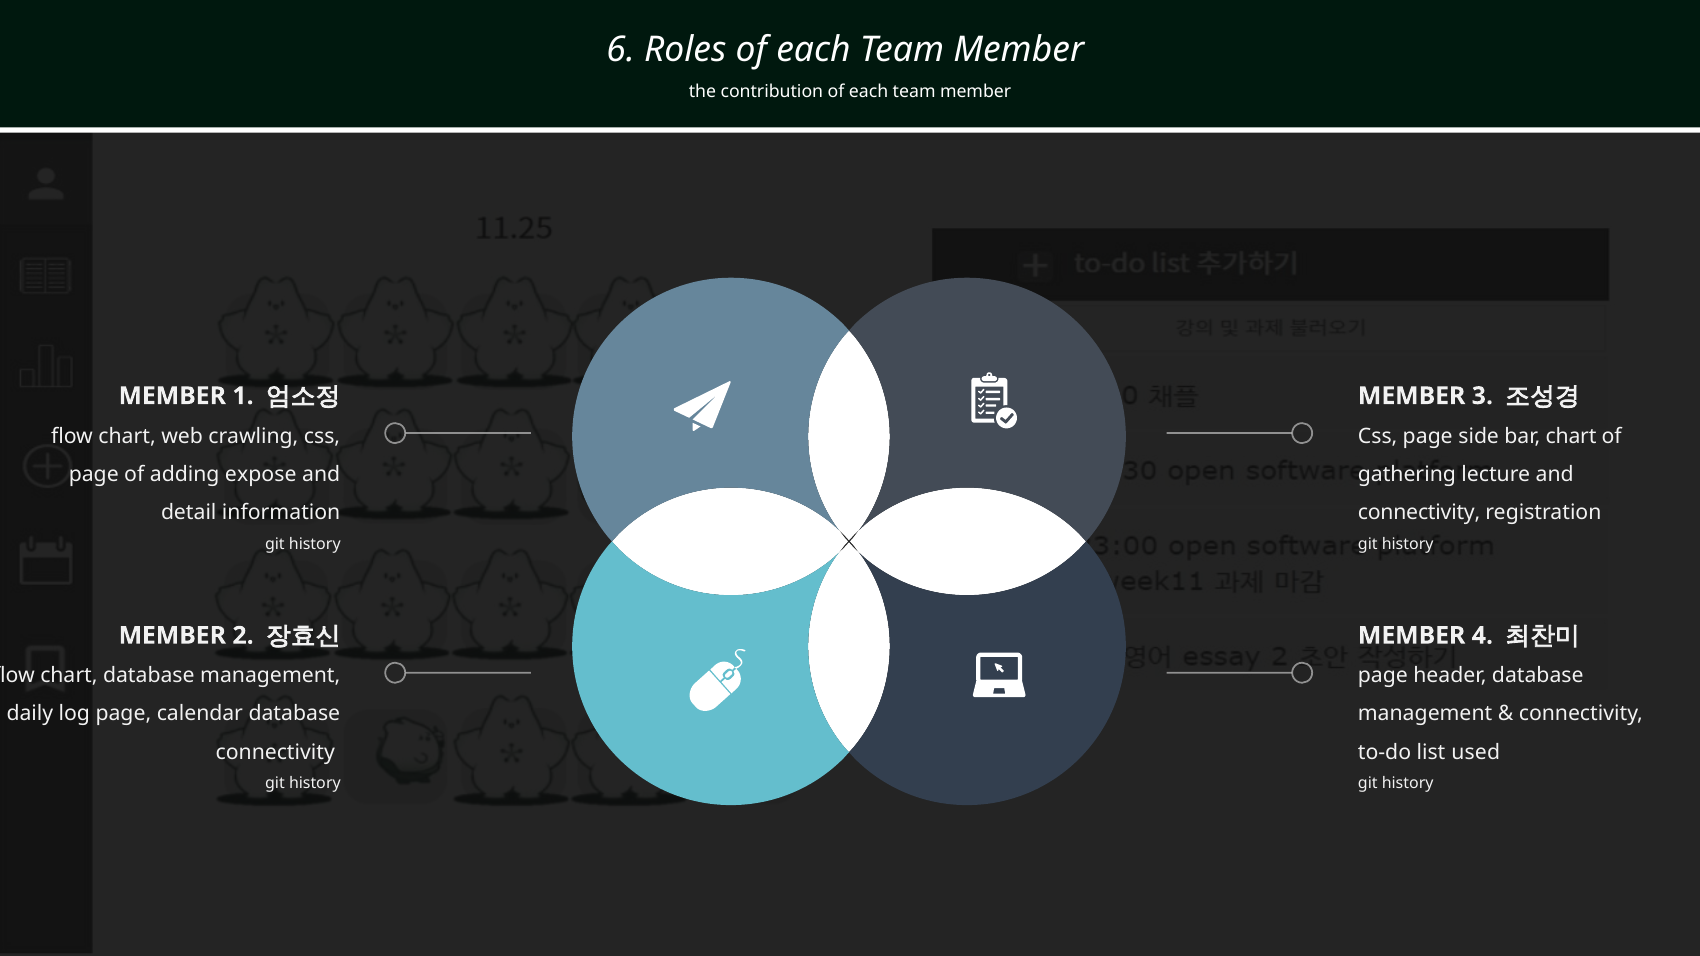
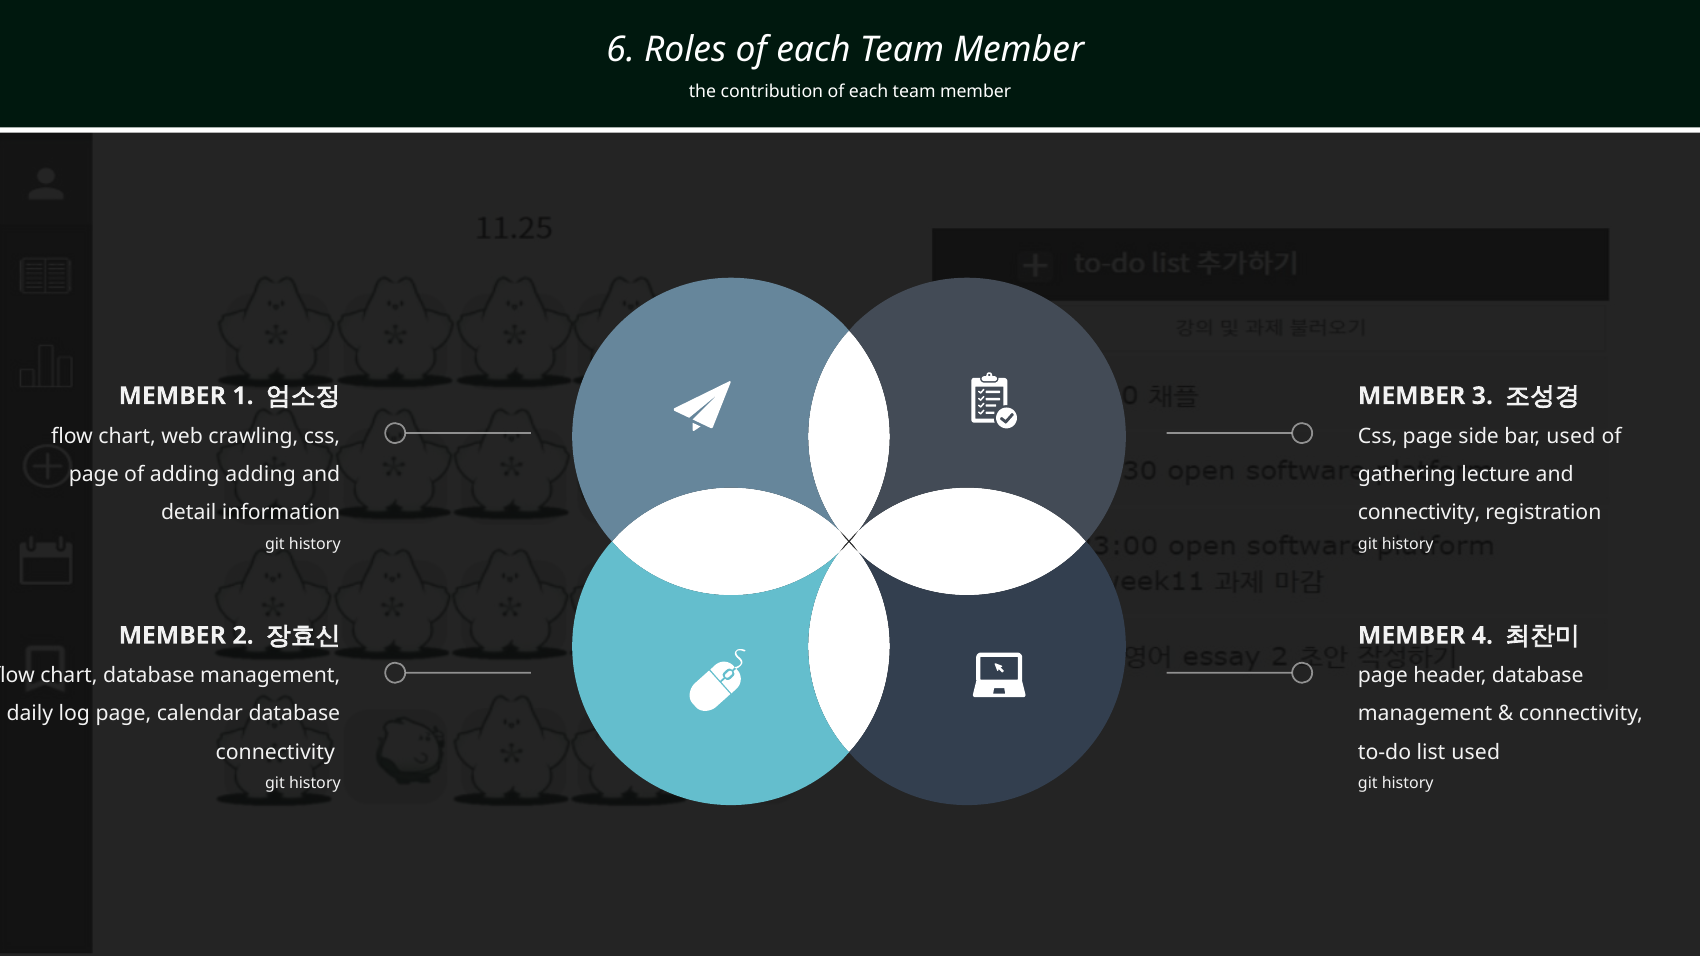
bar chart: chart -> used
adding expose: expose -> adding
